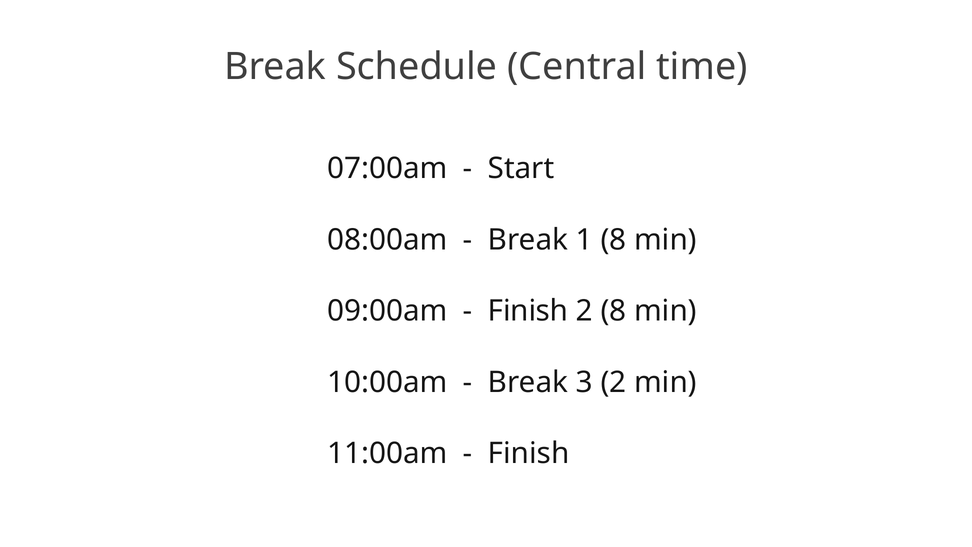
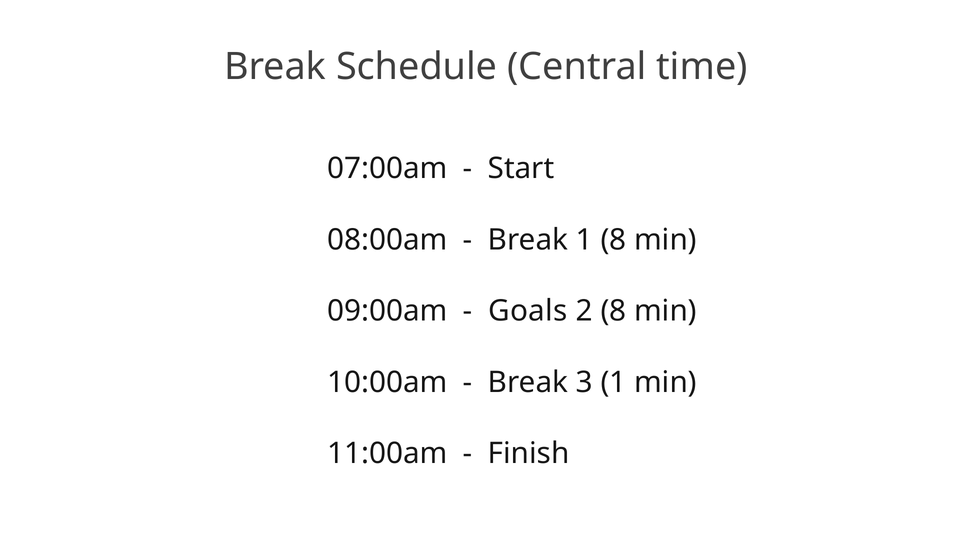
Finish at (528, 311): Finish -> Goals
3 2: 2 -> 1
